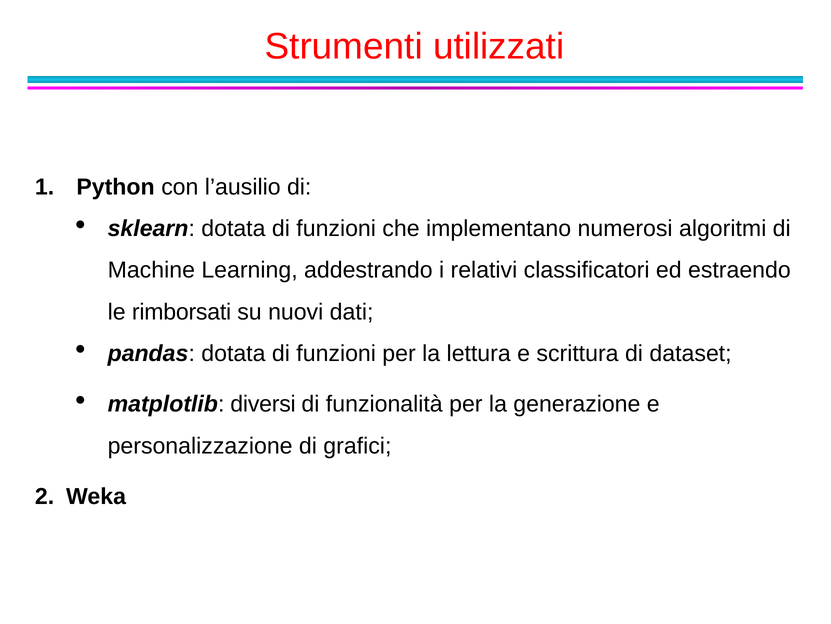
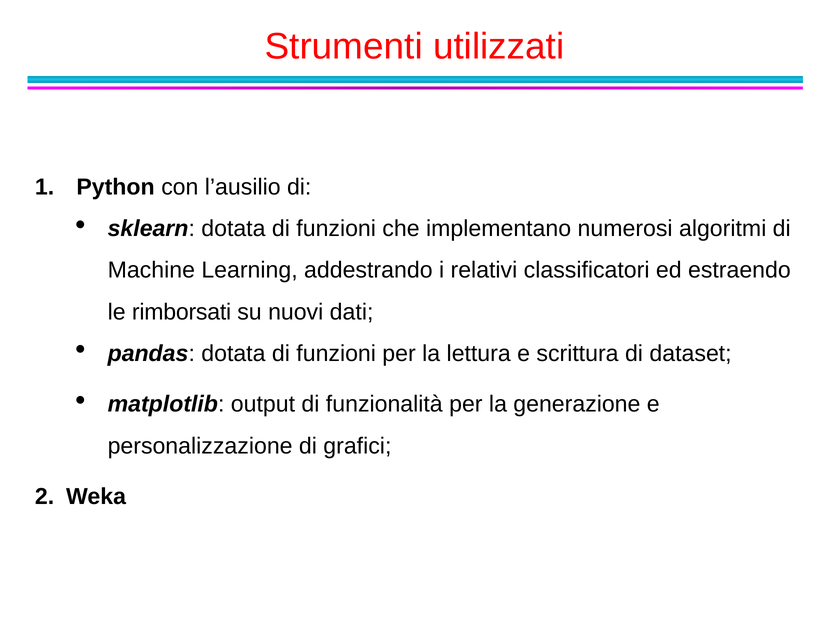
diversi: diversi -> output
